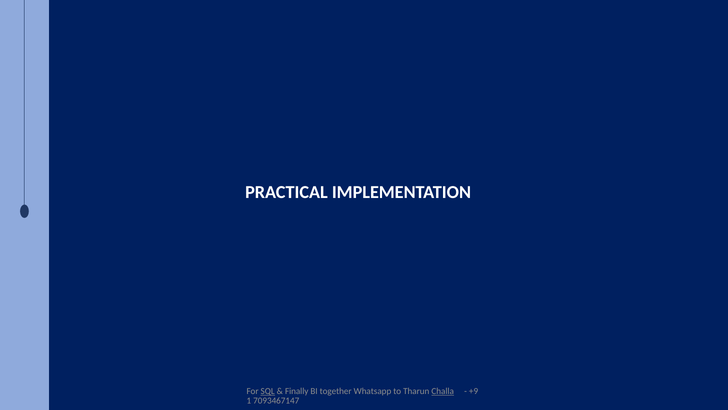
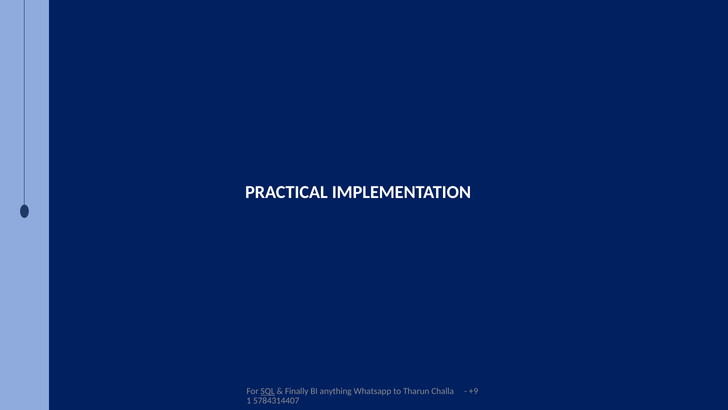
together: together -> anything
Challa underline: present -> none
7093467147: 7093467147 -> 5784314407
